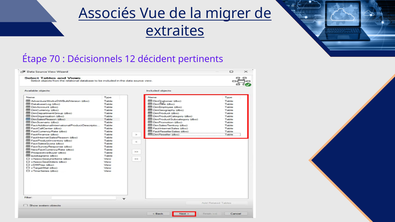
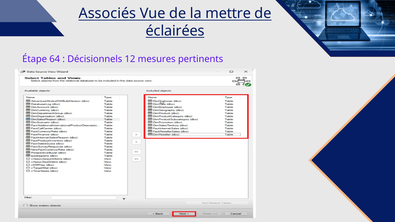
migrer: migrer -> mettre
extraites: extraites -> éclairées
70: 70 -> 64
décident: décident -> mesures
